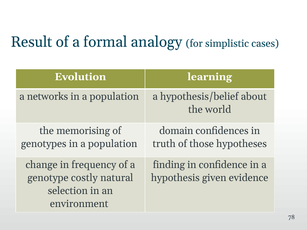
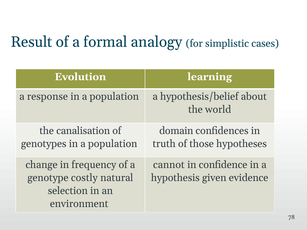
networks: networks -> response
memorising: memorising -> canalisation
finding: finding -> cannot
